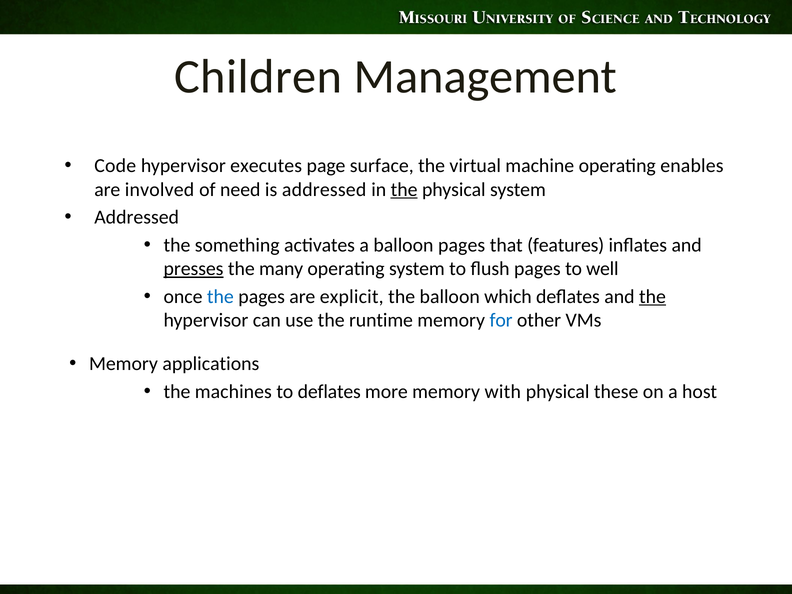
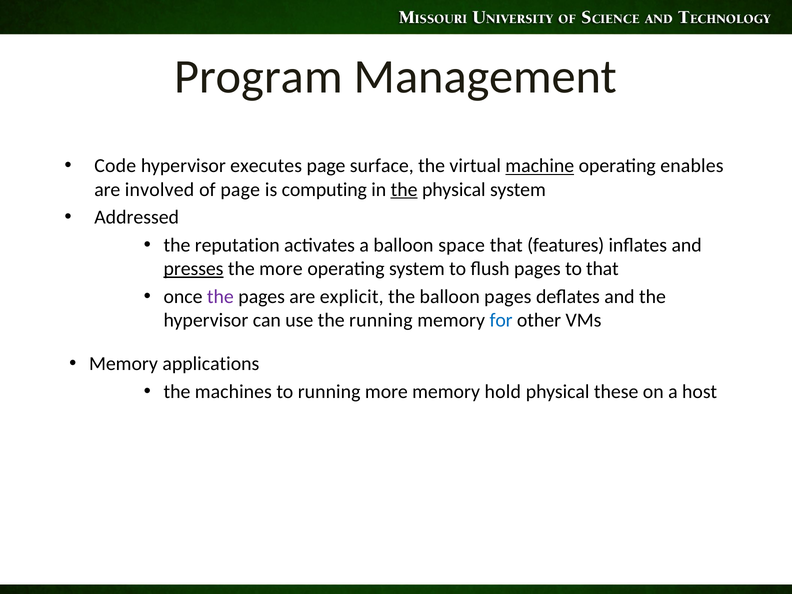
Children: Children -> Program
machine underline: none -> present
of need: need -> page
is addressed: addressed -> computing
something: something -> reputation
balloon pages: pages -> space
the many: many -> more
to well: well -> that
the at (220, 297) colour: blue -> purple
balloon which: which -> pages
the at (652, 297) underline: present -> none
the runtime: runtime -> running
to deflates: deflates -> running
with: with -> hold
